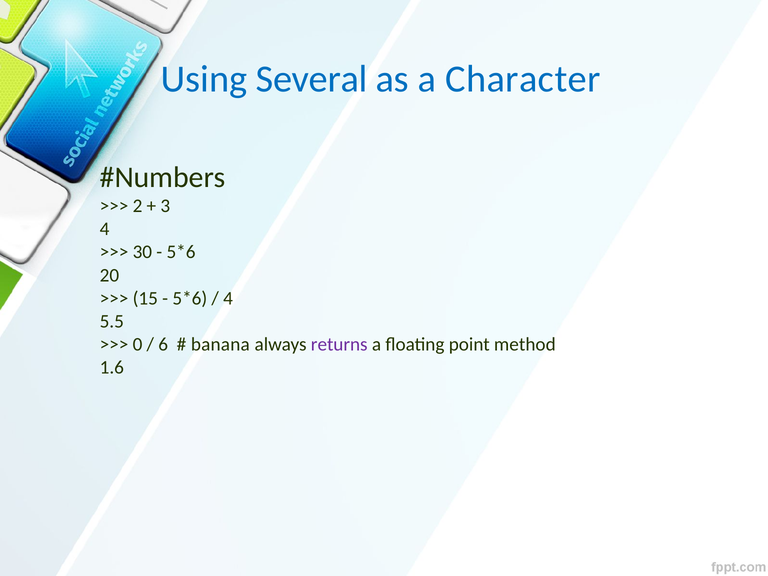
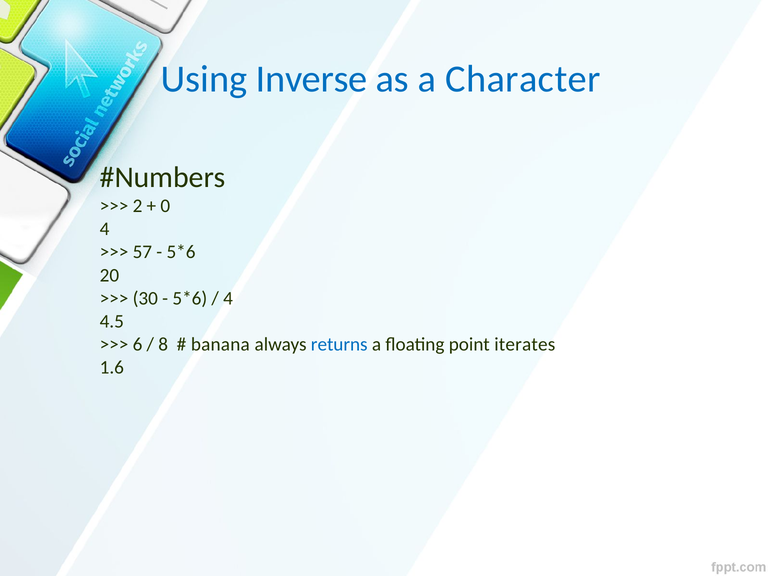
Several: Several -> Inverse
3: 3 -> 0
30: 30 -> 57
15: 15 -> 30
5.5: 5.5 -> 4.5
0: 0 -> 6
6: 6 -> 8
returns colour: purple -> blue
method: method -> iterates
